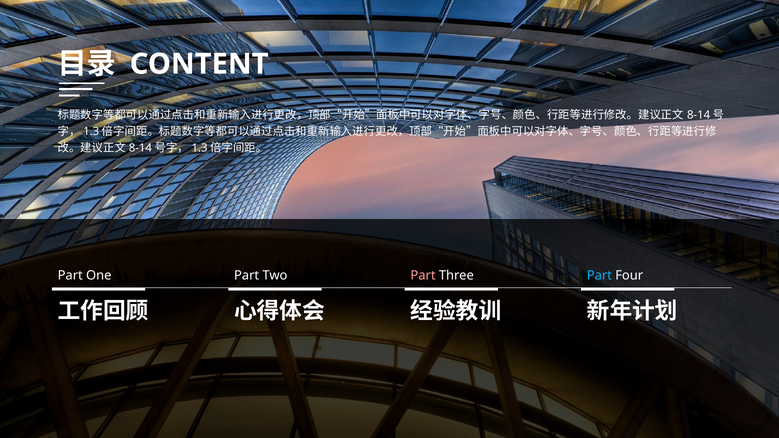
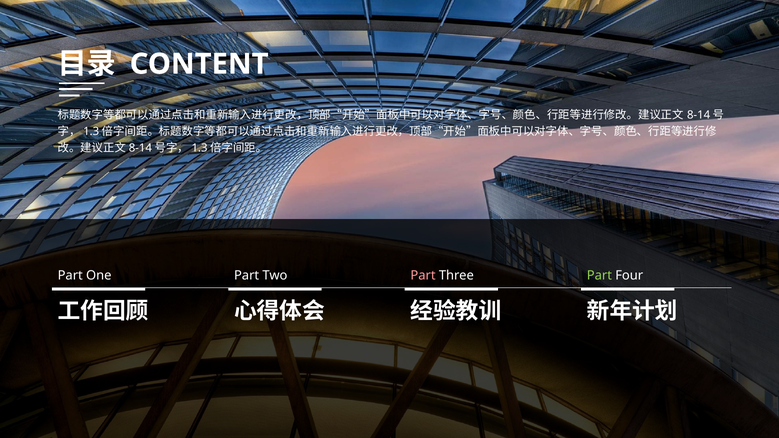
Part at (599, 276) colour: light blue -> light green
